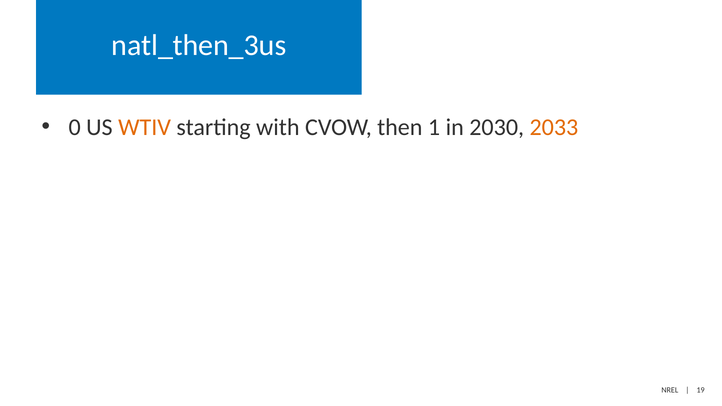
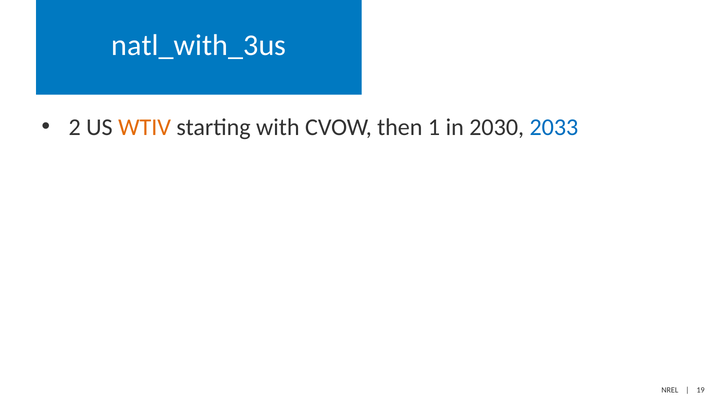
natl_then_3us: natl_then_3us -> natl_with_3us
0: 0 -> 2
2033 colour: orange -> blue
